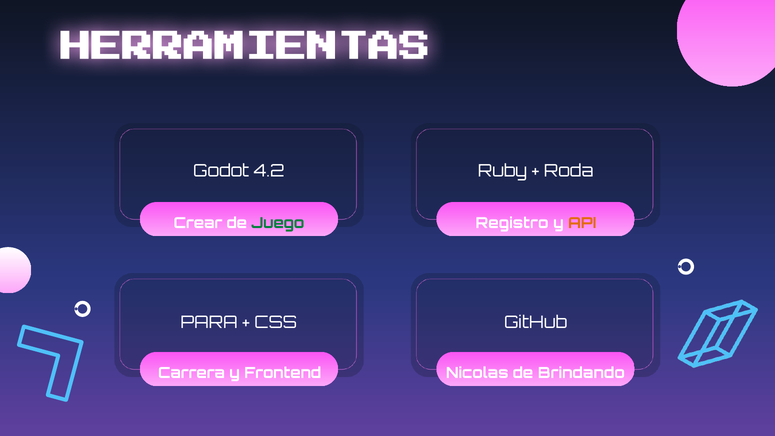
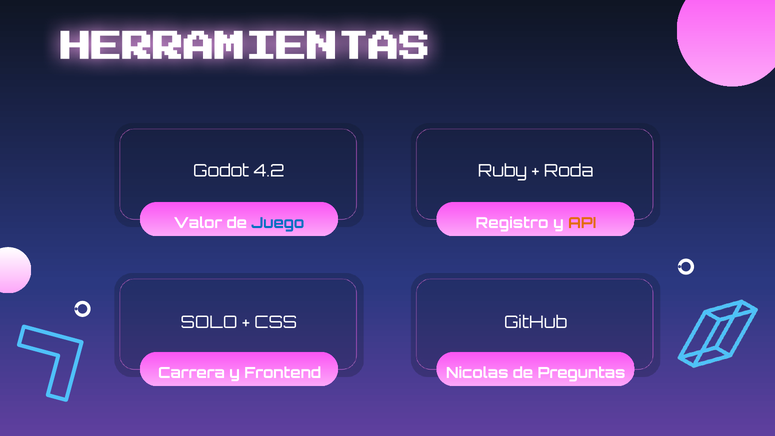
Crear: Crear -> Valor
Juego colour: green -> blue
PARA: PARA -> SOLO
Brindando: Brindando -> Preguntas
